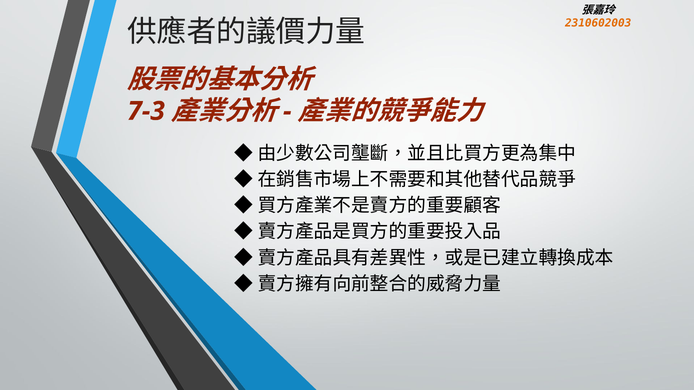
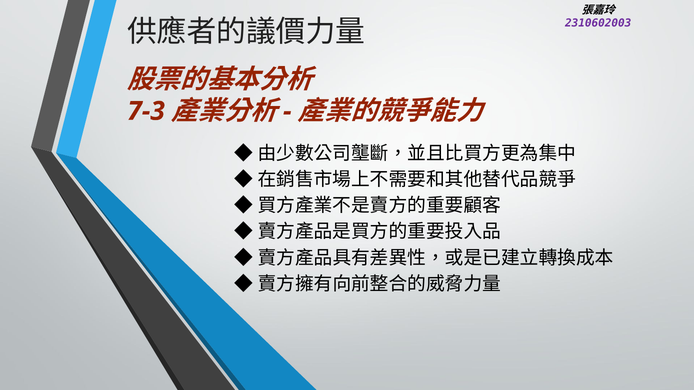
2310602003 colour: orange -> purple
